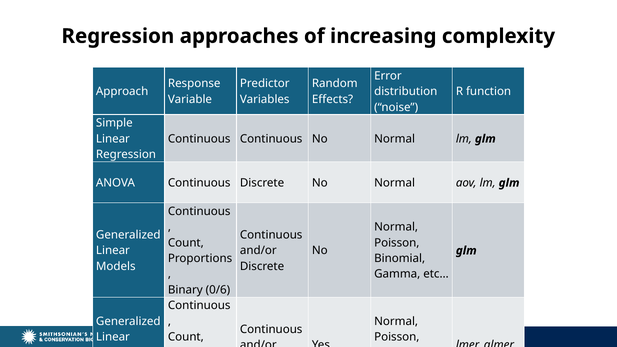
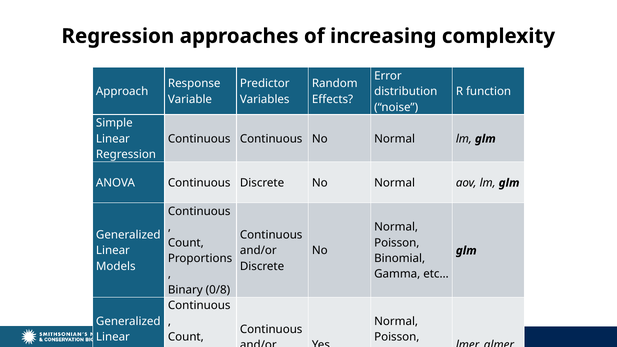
0/6: 0/6 -> 0/8
